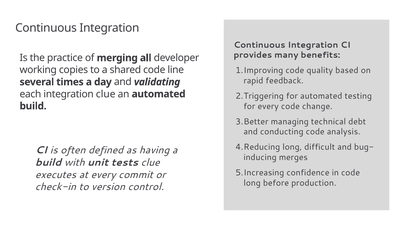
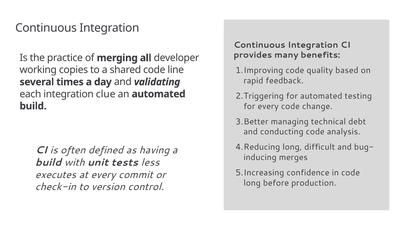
tests clue: clue -> less
